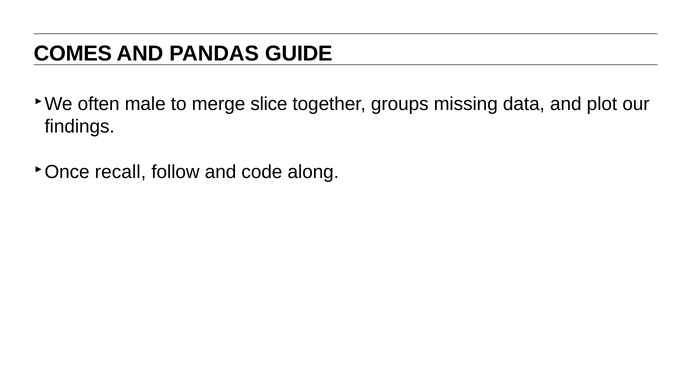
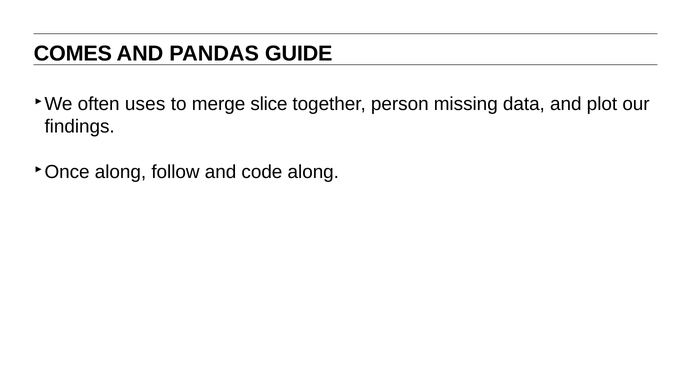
male: male -> uses
groups: groups -> person
recall at (120, 172): recall -> along
